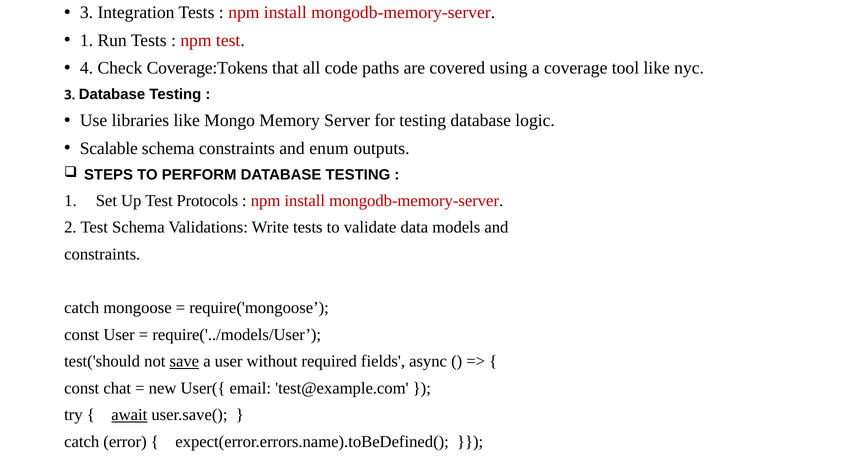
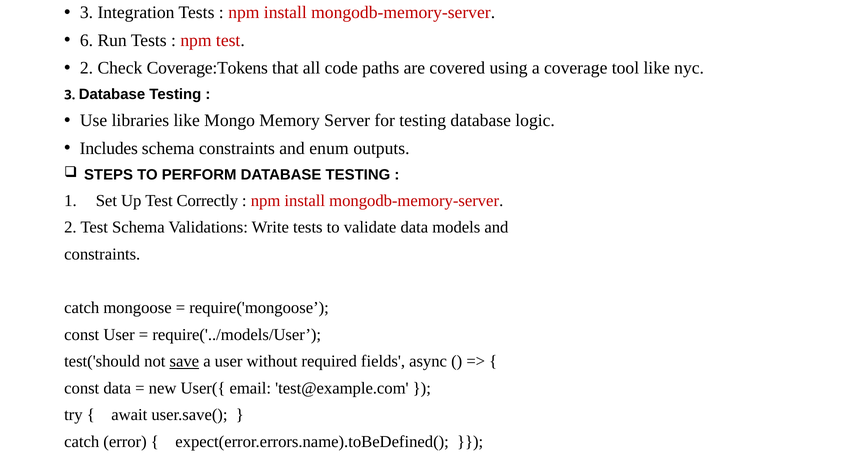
1 at (87, 40): 1 -> 6
4 at (87, 68): 4 -> 2
Scalable: Scalable -> Includes
Protocols: Protocols -> Correctly
const chat: chat -> data
await underline: present -> none
